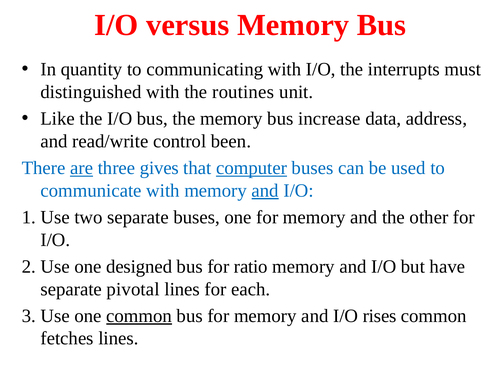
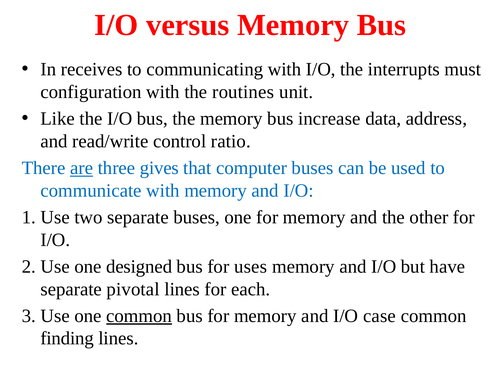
quantity: quantity -> receives
distinguished: distinguished -> configuration
been: been -> ratio
computer underline: present -> none
and at (265, 190) underline: present -> none
ratio: ratio -> uses
rises: rises -> case
fetches: fetches -> finding
